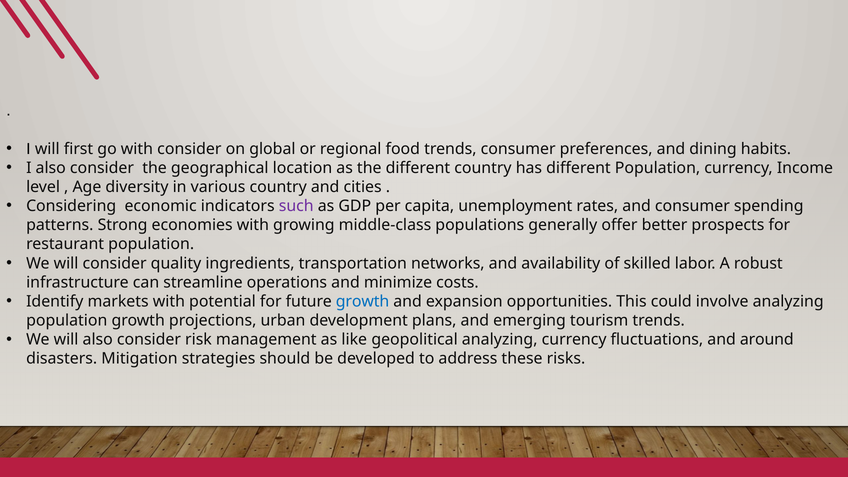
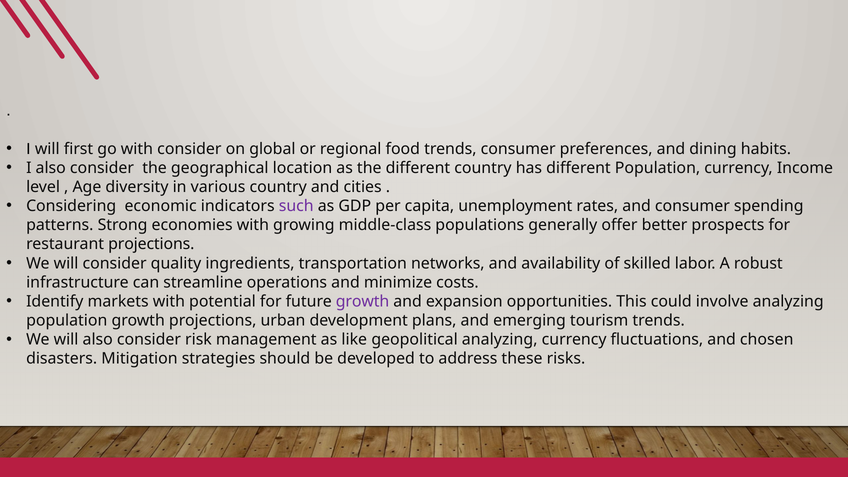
restaurant population: population -> projections
growth at (363, 301) colour: blue -> purple
around: around -> chosen
